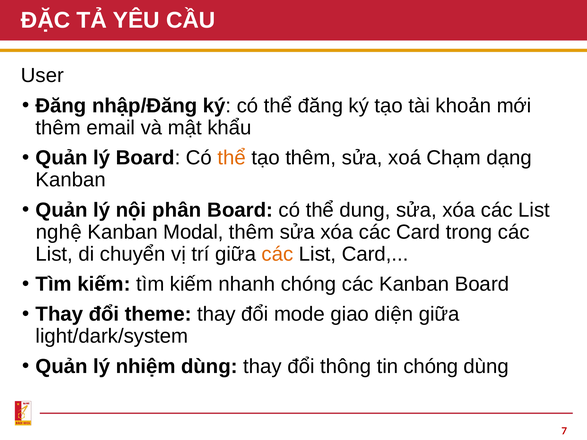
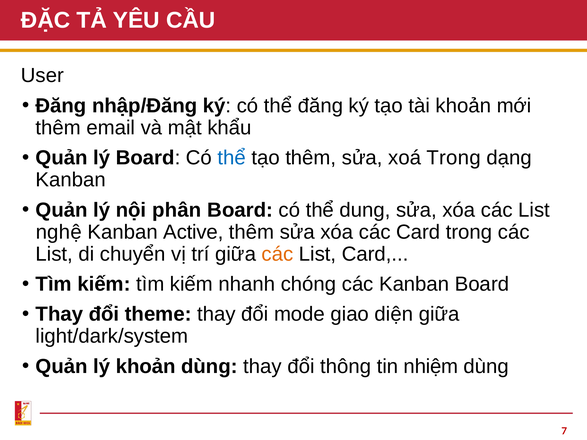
thể at (232, 158) colour: orange -> blue
xoá Chạm: Chạm -> Trong
Modal: Modal -> Active
lý nhiệm: nhiệm -> khoản
tin chóng: chóng -> nhiệm
